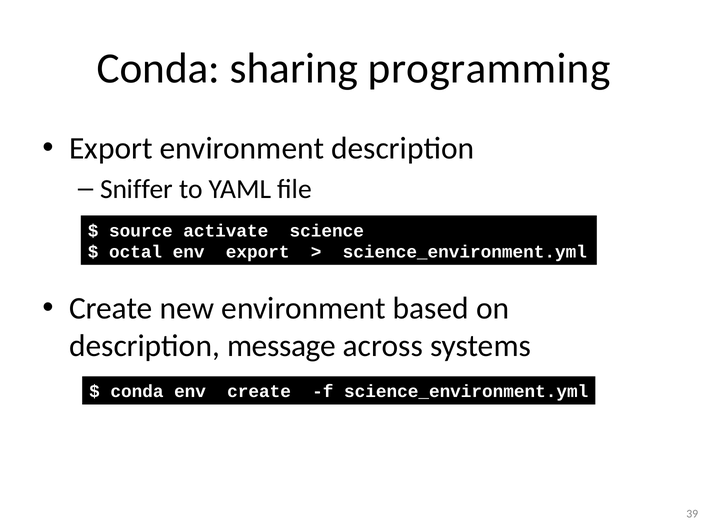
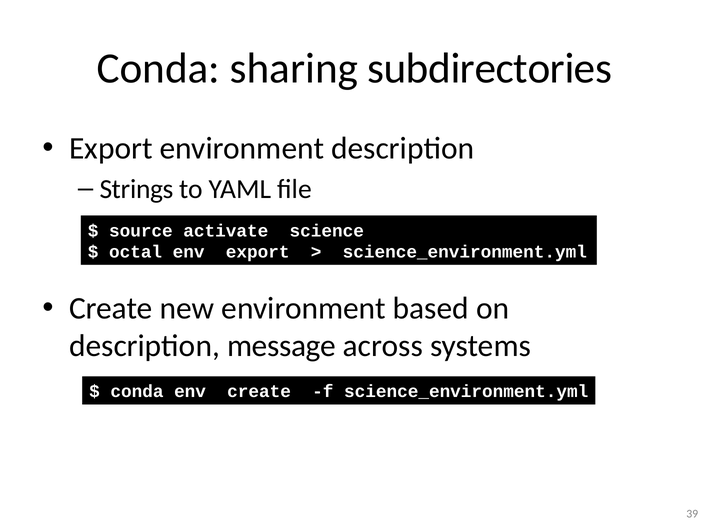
programming: programming -> subdirectories
Sniffer: Sniffer -> Strings
